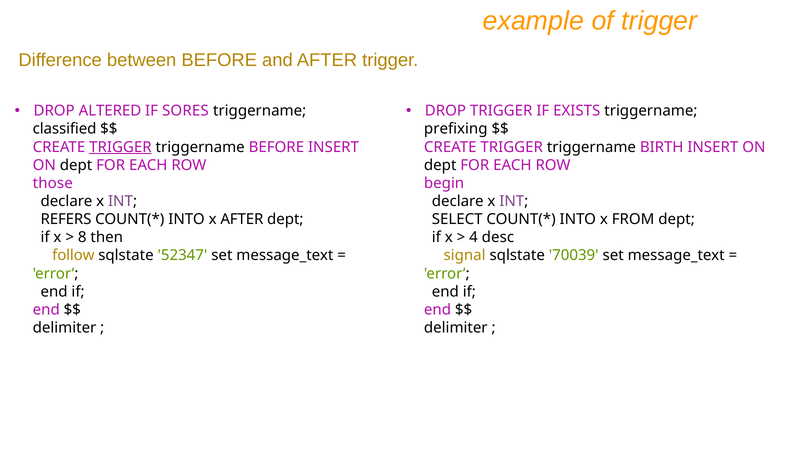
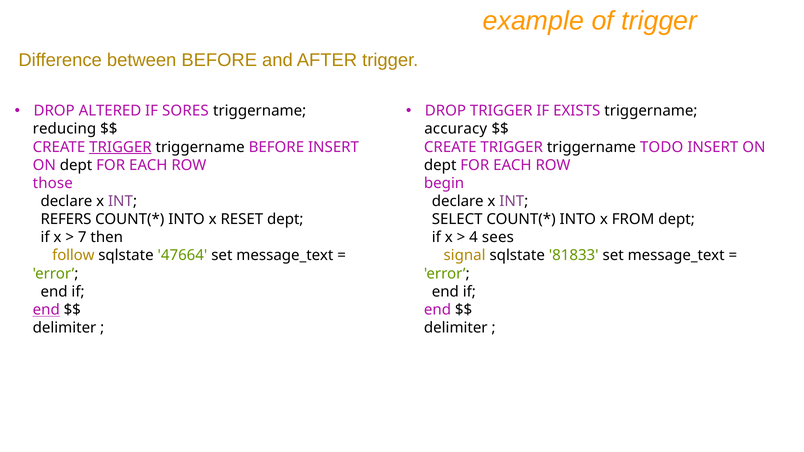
classified: classified -> reducing
prefixing: prefixing -> accuracy
BIRTH: BIRTH -> TODO
x AFTER: AFTER -> RESET
8: 8 -> 7
desc: desc -> sees
52347: 52347 -> 47664
70039: 70039 -> 81833
end at (46, 310) underline: none -> present
